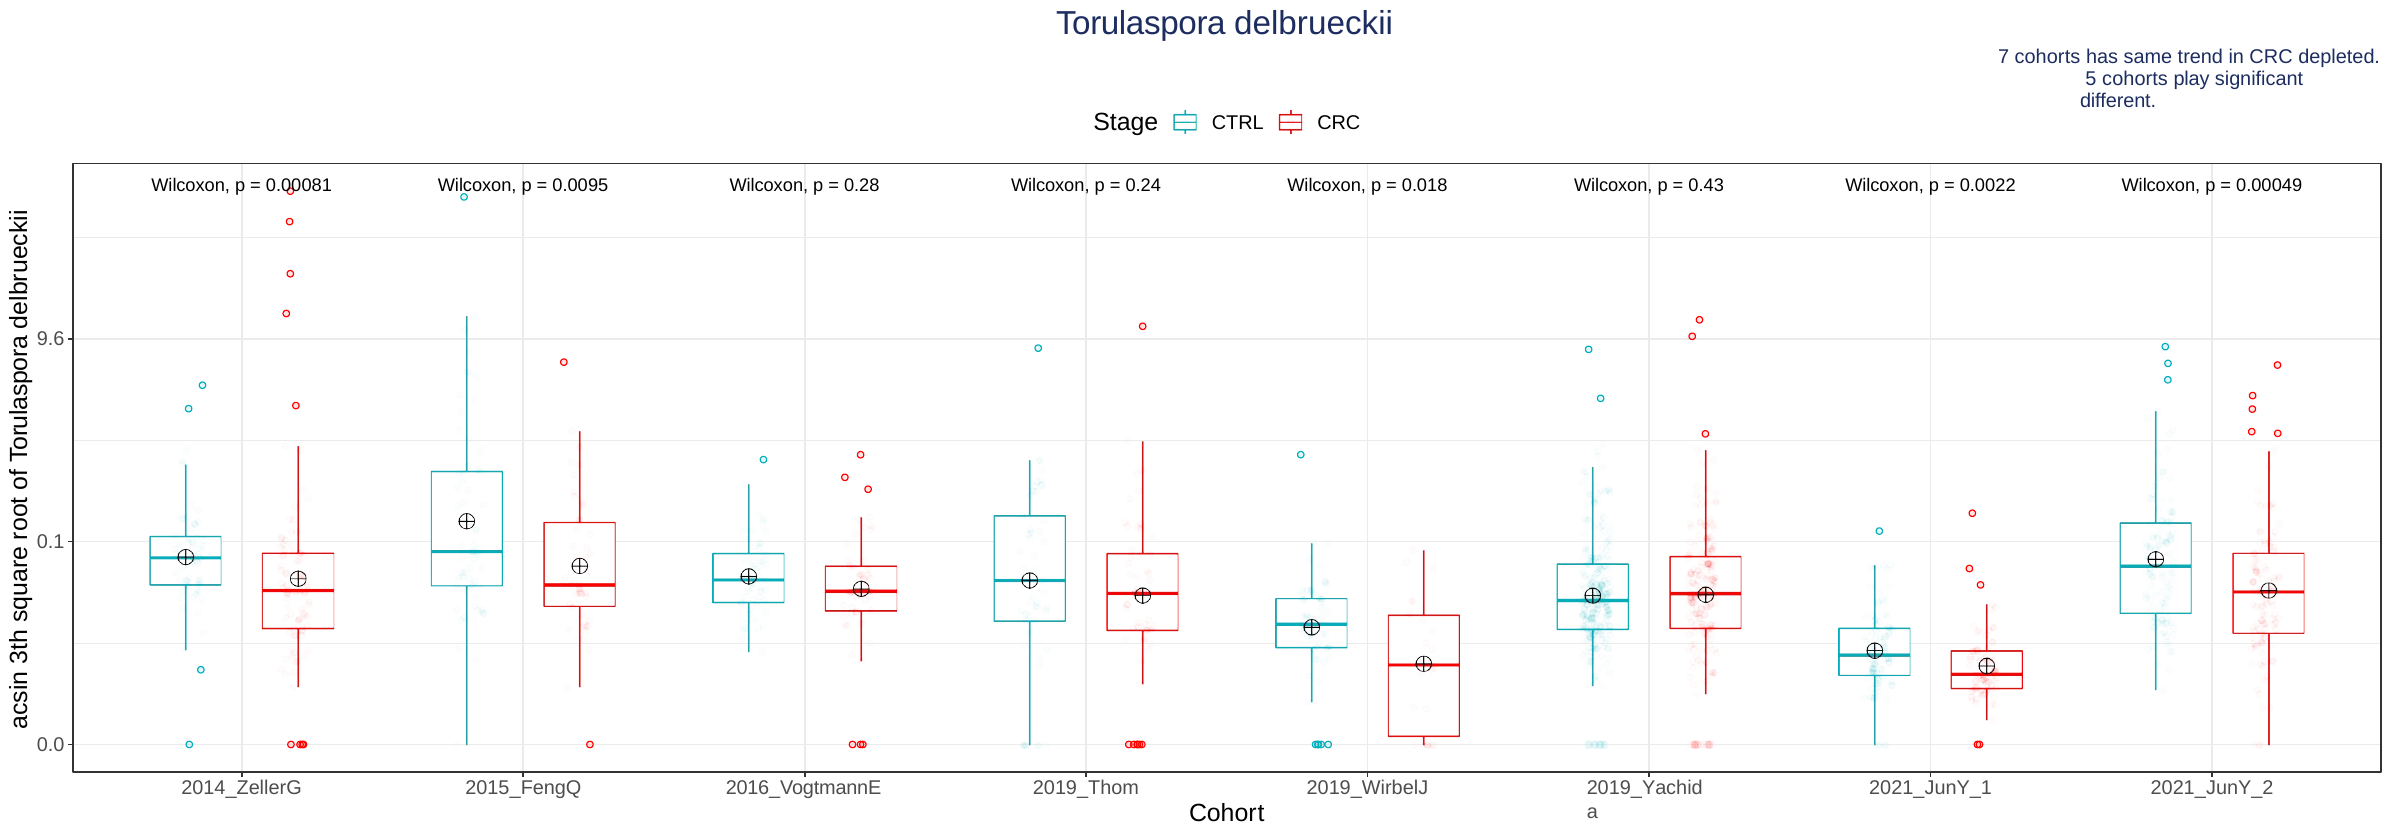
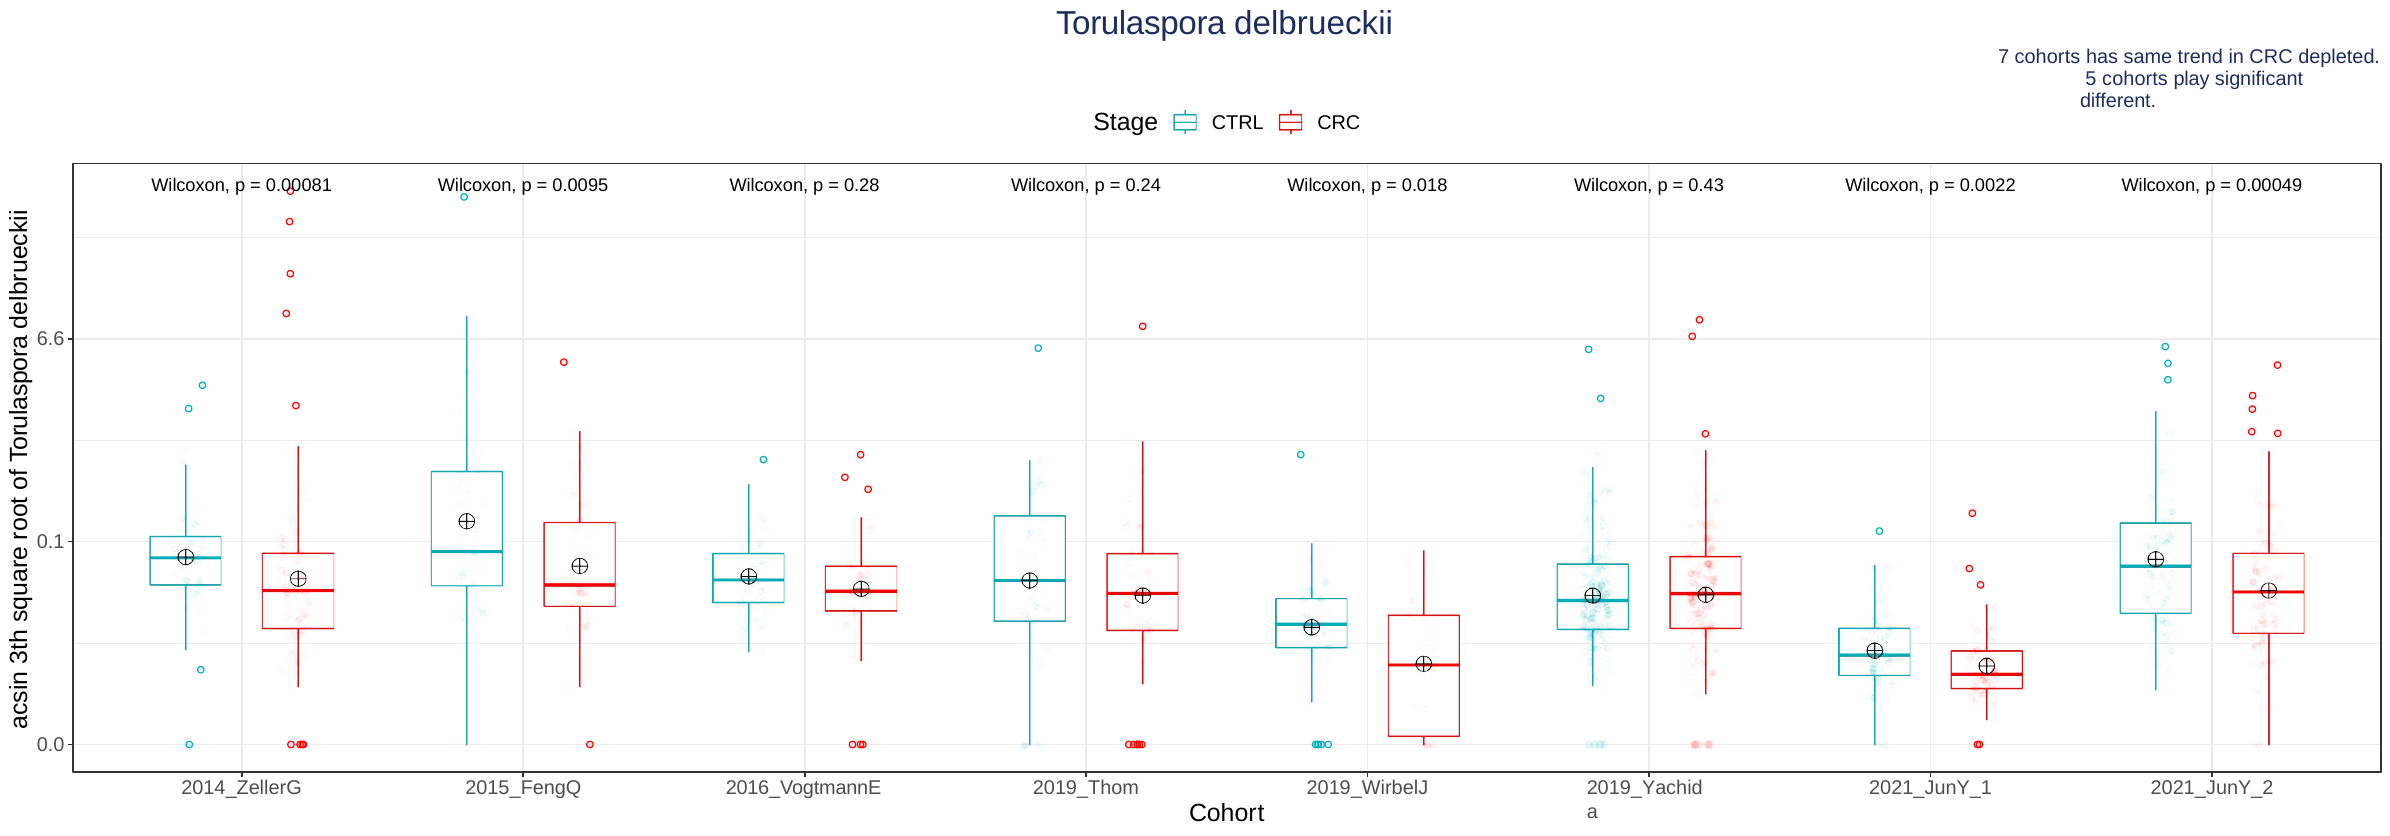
9.6: 9.6 -> 6.6
